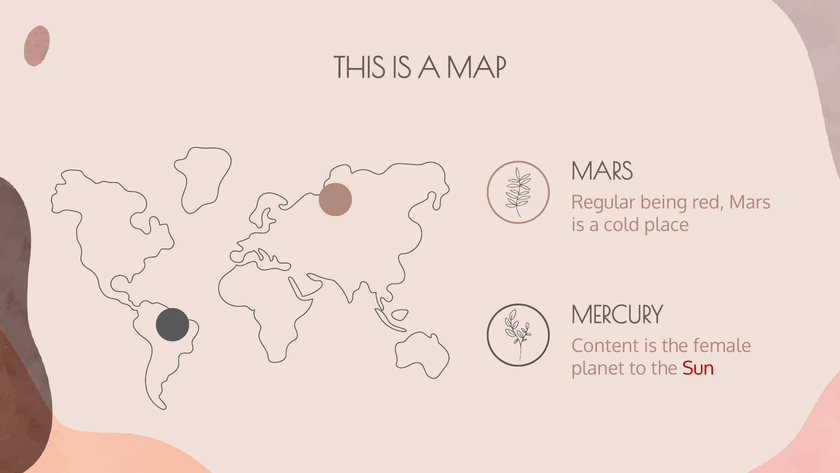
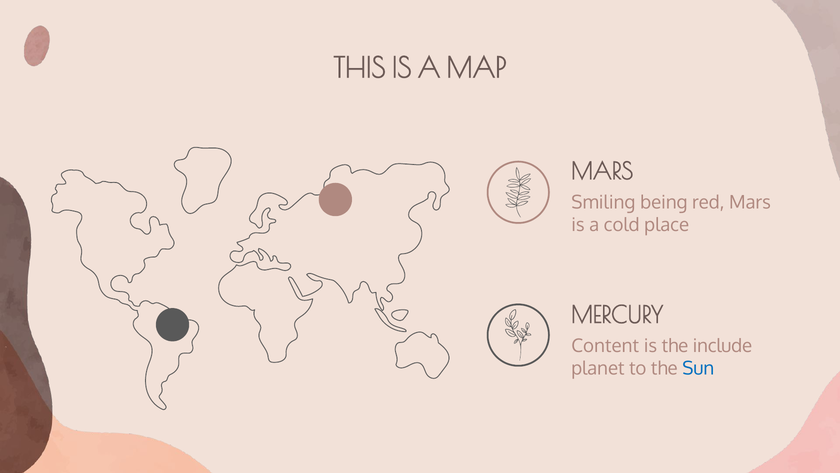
Regular: Regular -> Smiling
female: female -> include
Sun colour: red -> blue
